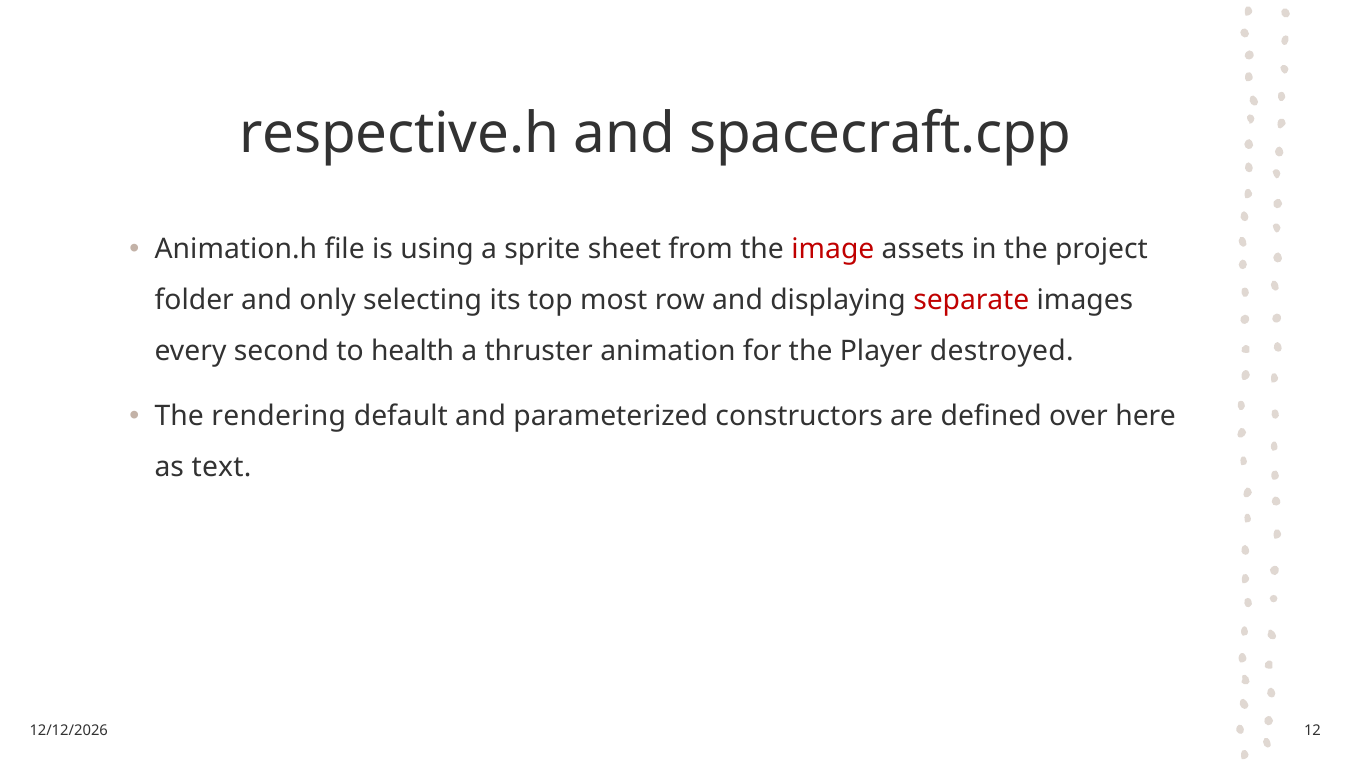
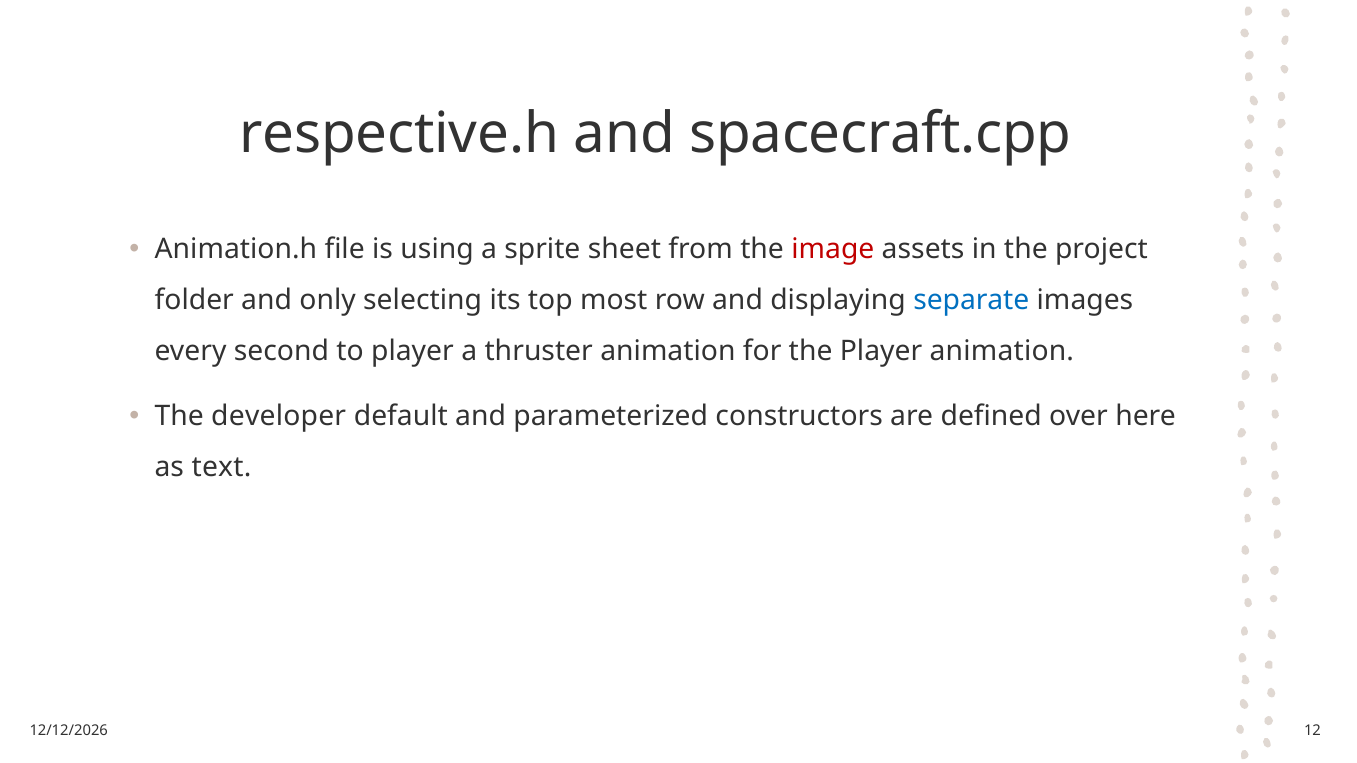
separate colour: red -> blue
to health: health -> player
Player destroyed: destroyed -> animation
rendering: rendering -> developer
